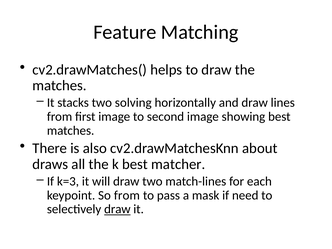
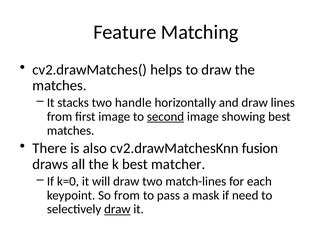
solving: solving -> handle
second underline: none -> present
about: about -> fusion
k=3: k=3 -> k=0
